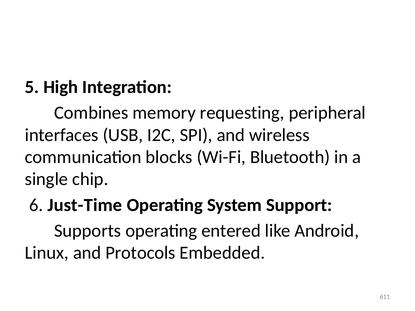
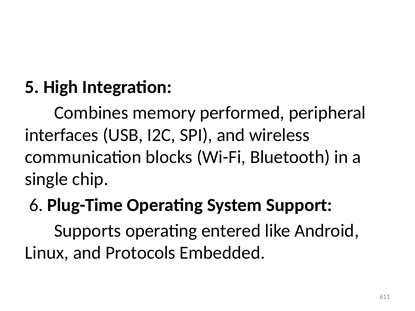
requesting: requesting -> performed
Just-Time: Just-Time -> Plug-Time
